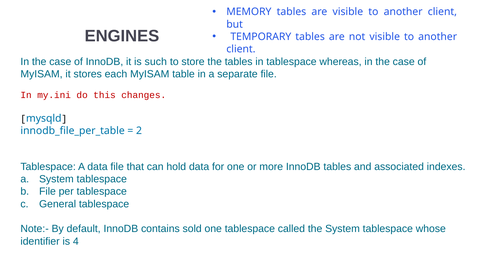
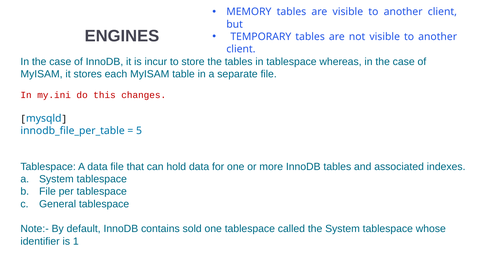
such: such -> incur
2: 2 -> 5
4: 4 -> 1
